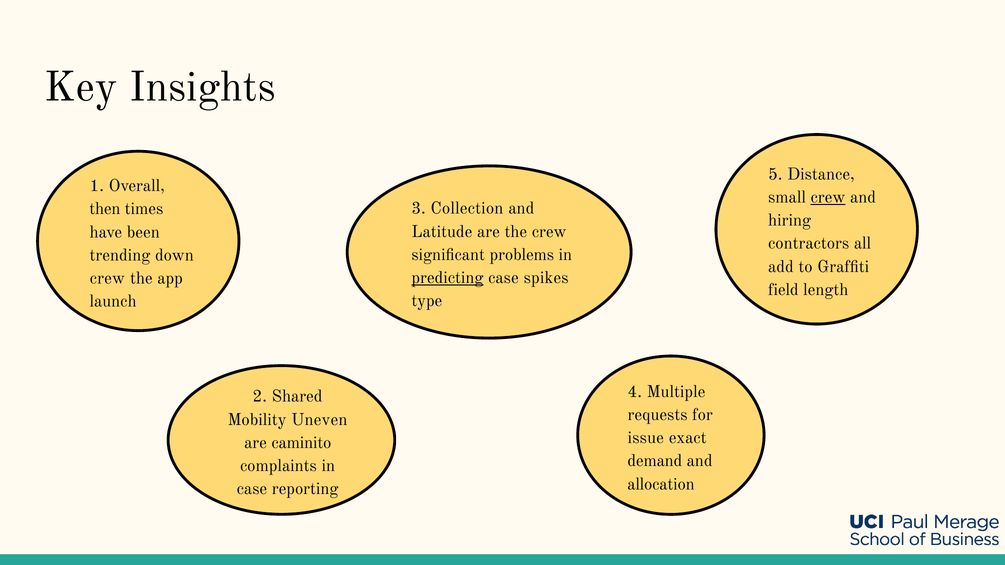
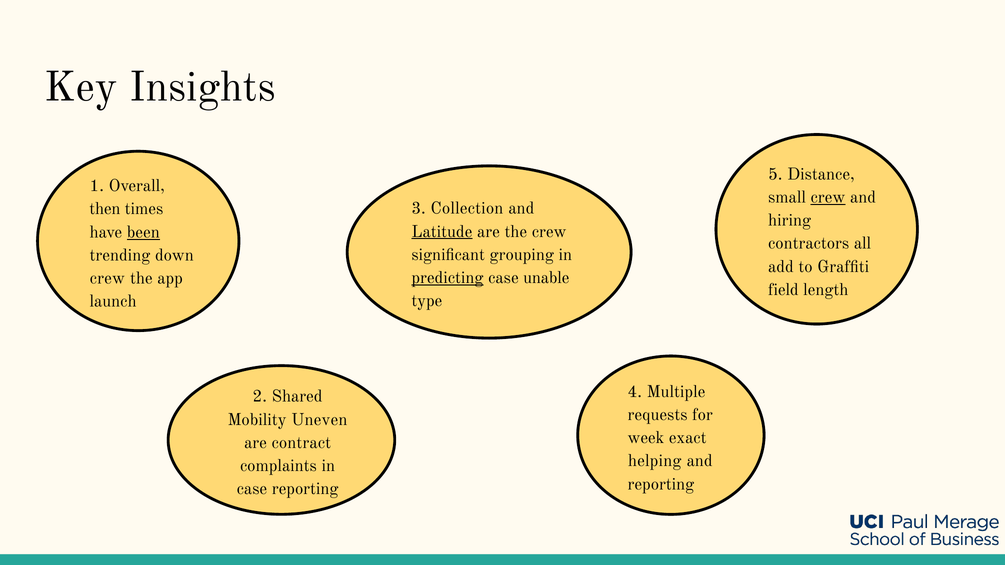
Latitude underline: none -> present
been underline: none -> present
problems: problems -> grouping
spikes: spikes -> unable
issue: issue -> week
caminito: caminito -> contract
demand: demand -> helping
allocation at (661, 484): allocation -> reporting
